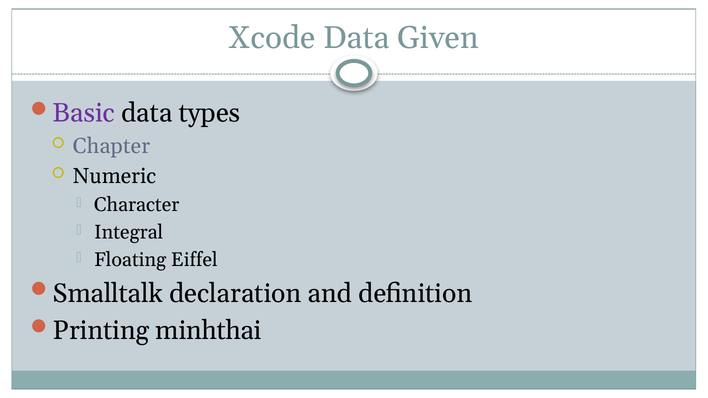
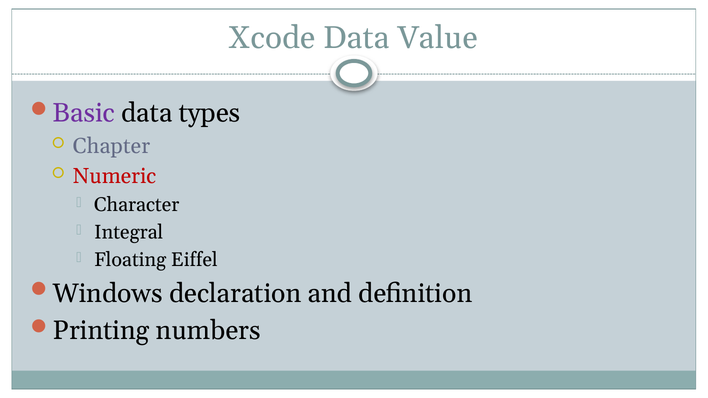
Given: Given -> Value
Numeric colour: black -> red
Smalltalk: Smalltalk -> Windows
minhthai: minhthai -> numbers
